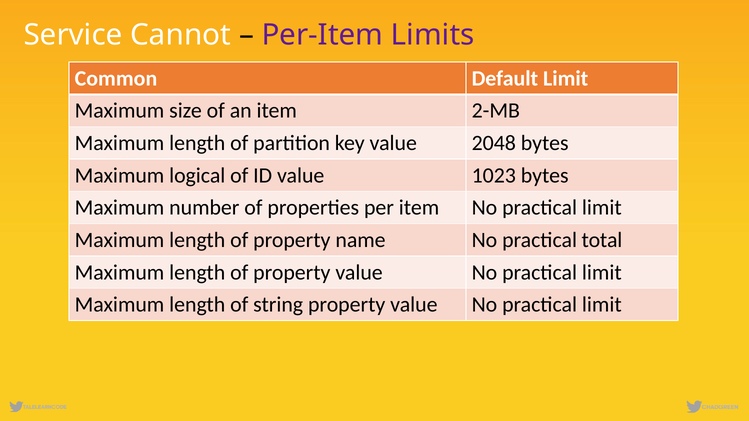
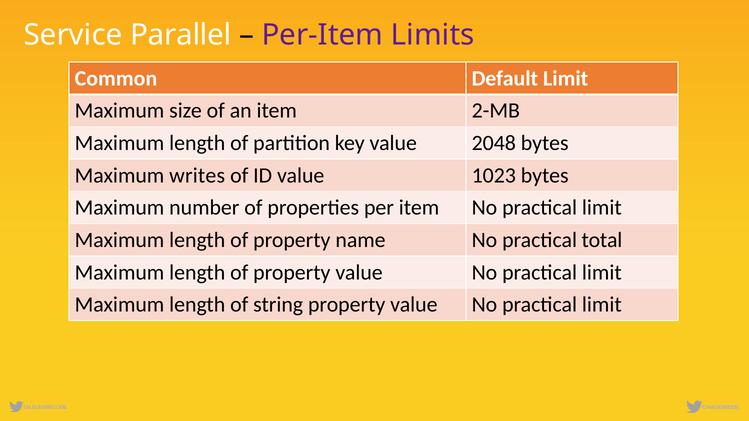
Cannot: Cannot -> Parallel
logical: logical -> writes
